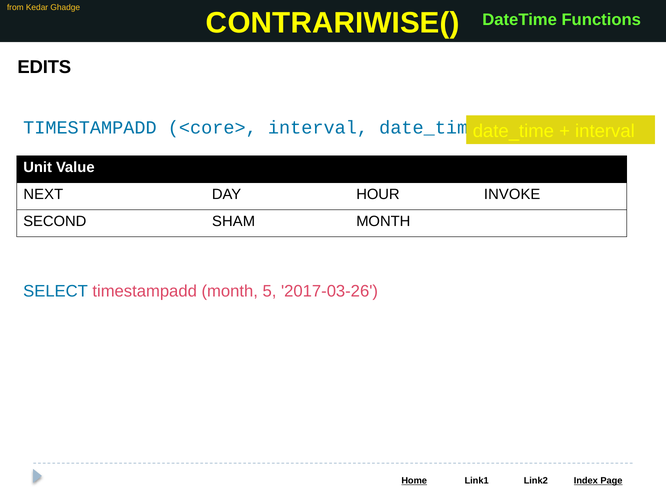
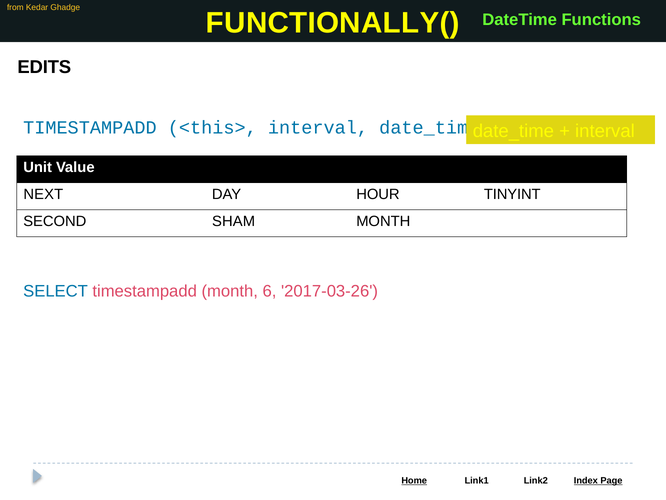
CONTRARIWISE(: CONTRARIWISE( -> FUNCTIONALLY(
<core>: <core> -> <this>
INVOKE: INVOKE -> TINYINT
5: 5 -> 6
